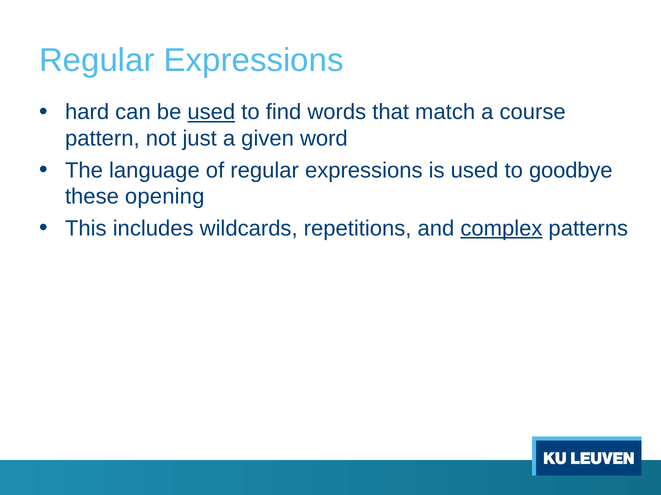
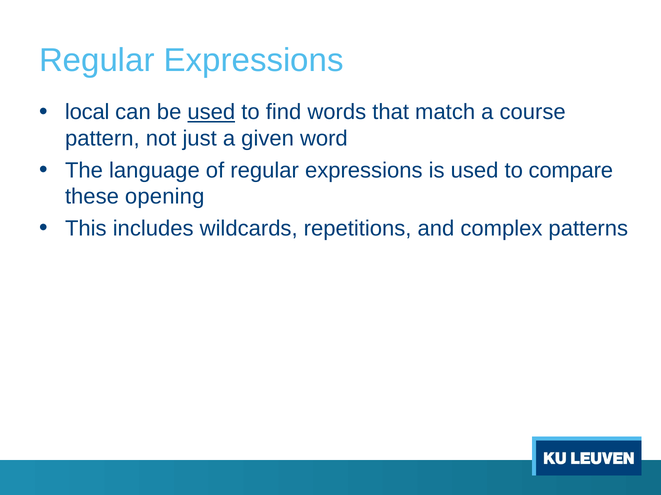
hard: hard -> local
goodbye: goodbye -> compare
complex underline: present -> none
